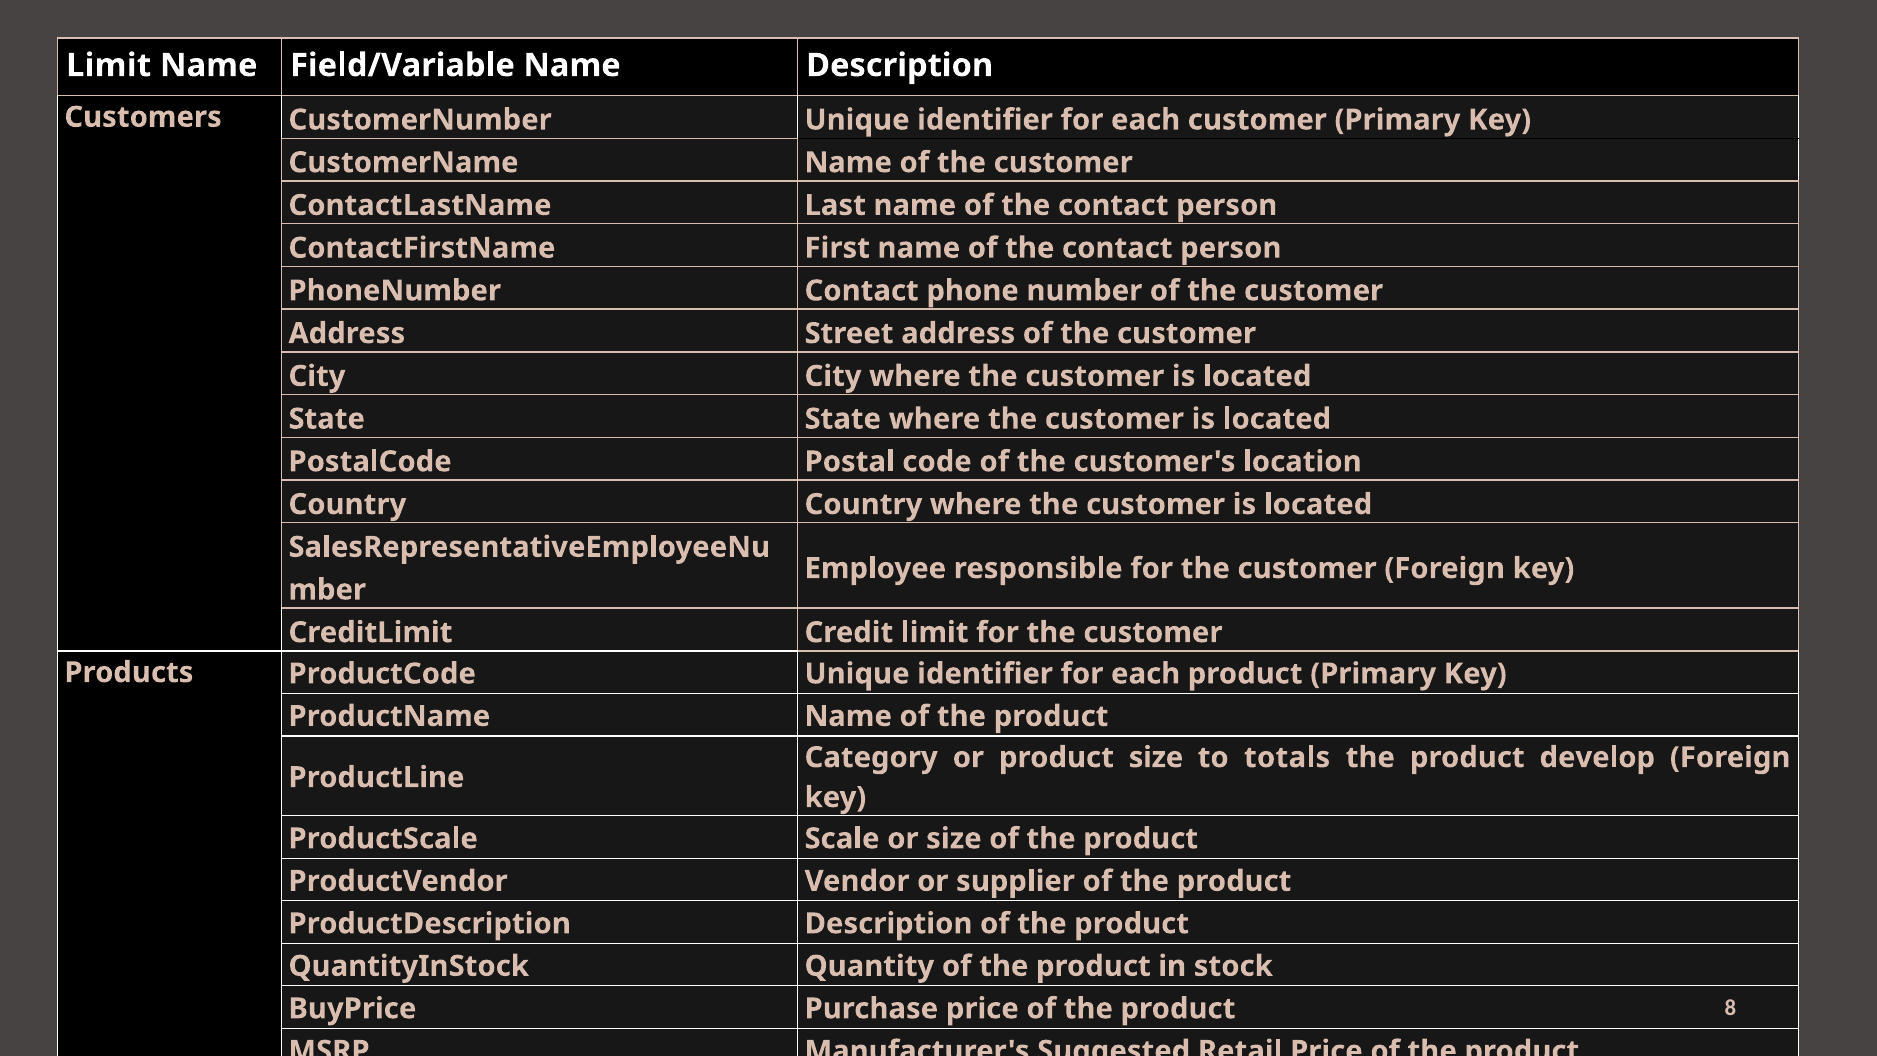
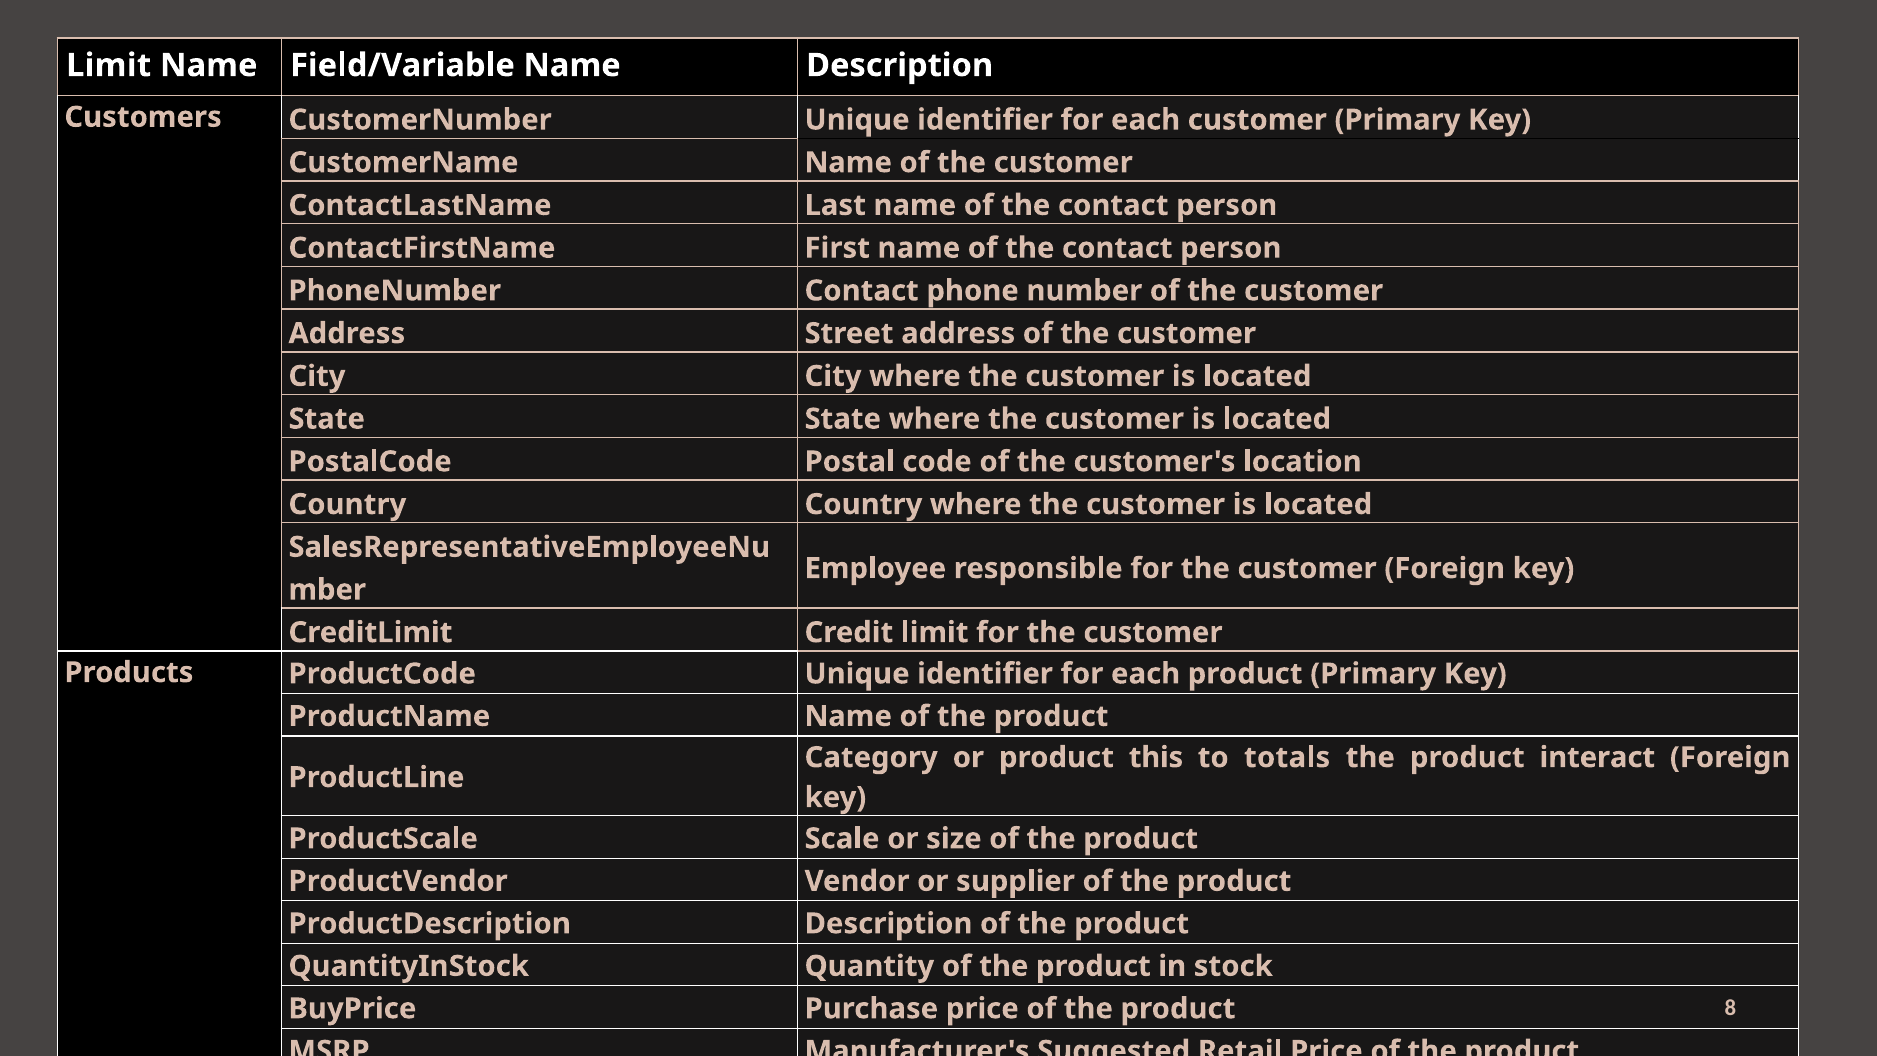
product size: size -> this
develop: develop -> interact
